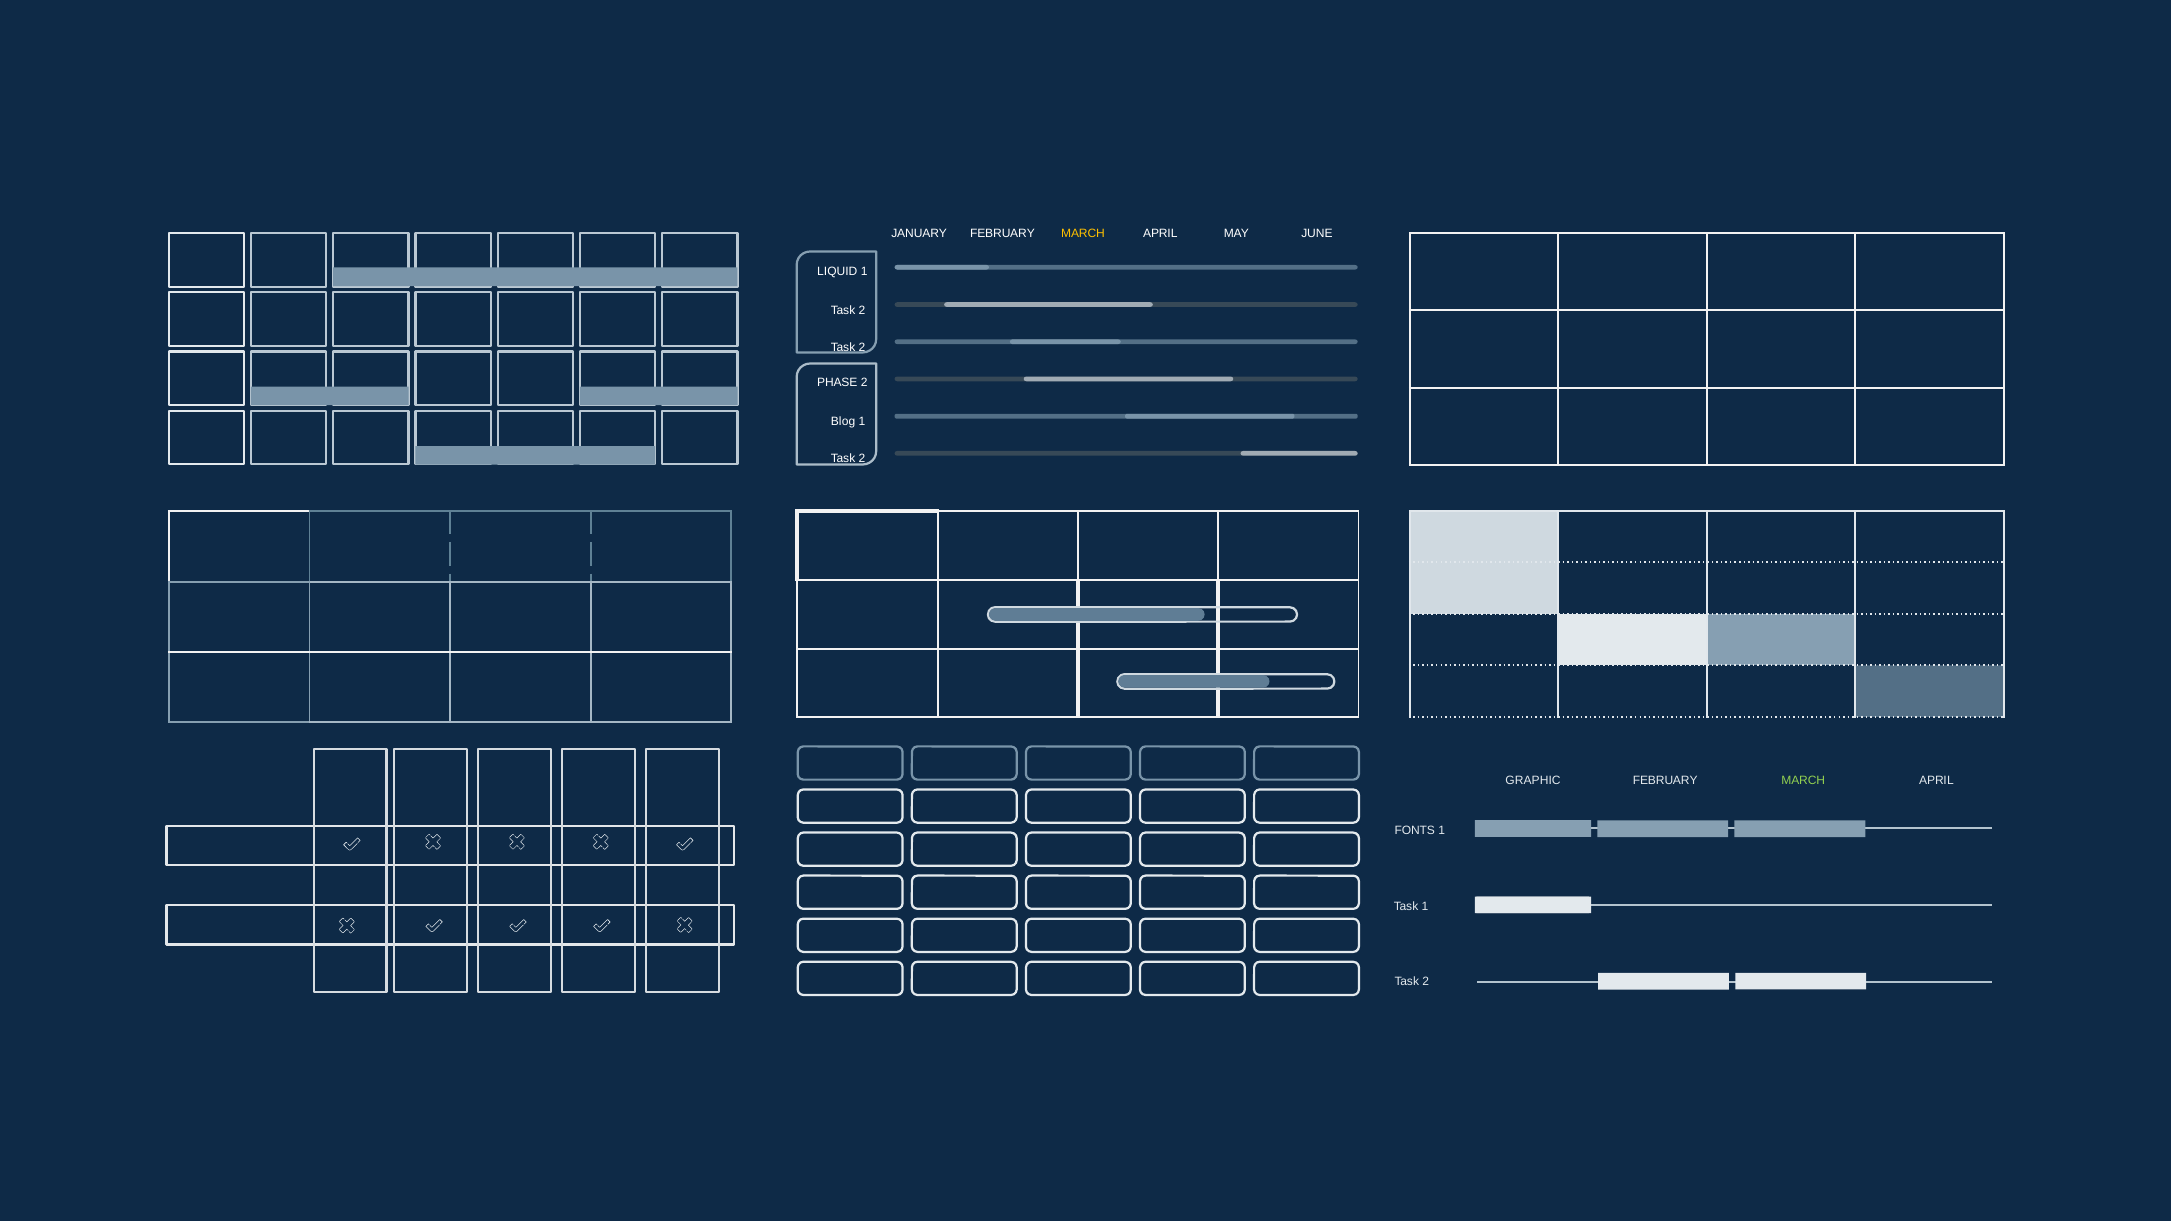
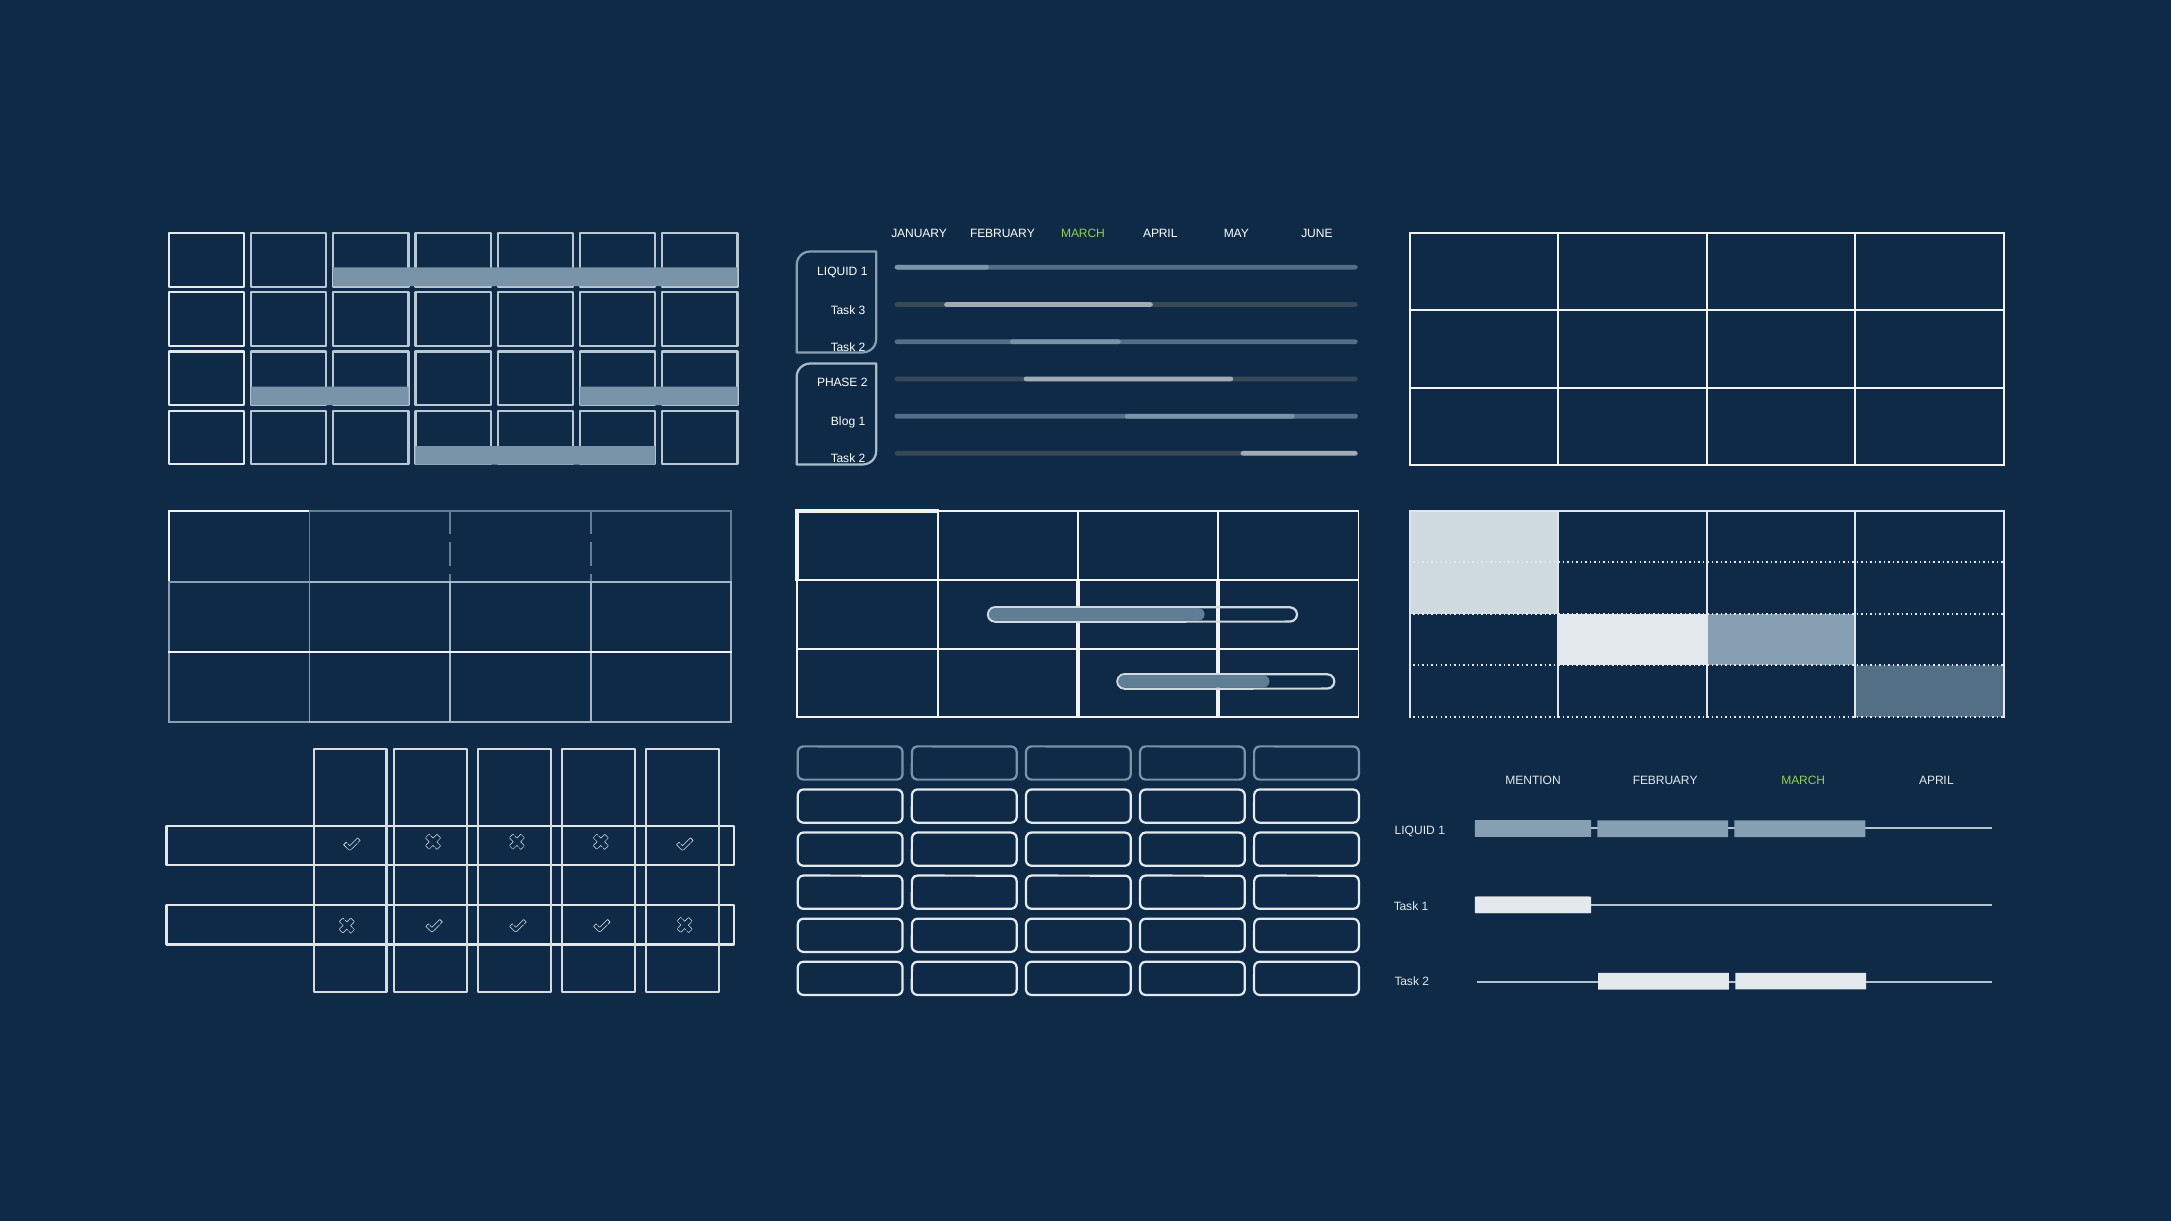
MARCH at (1083, 234) colour: yellow -> light green
2 at (862, 310): 2 -> 3
GRAPHIC: GRAPHIC -> MENTION
FONTS at (1415, 831): FONTS -> LIQUID
